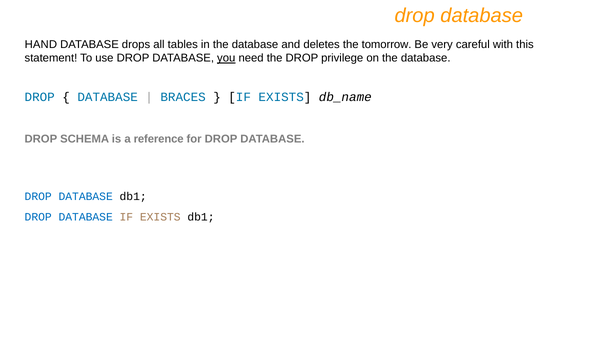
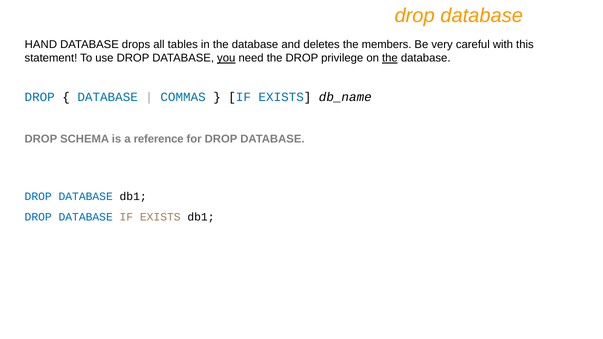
tomorrow: tomorrow -> members
the at (390, 58) underline: none -> present
BRACES: BRACES -> COMMAS
